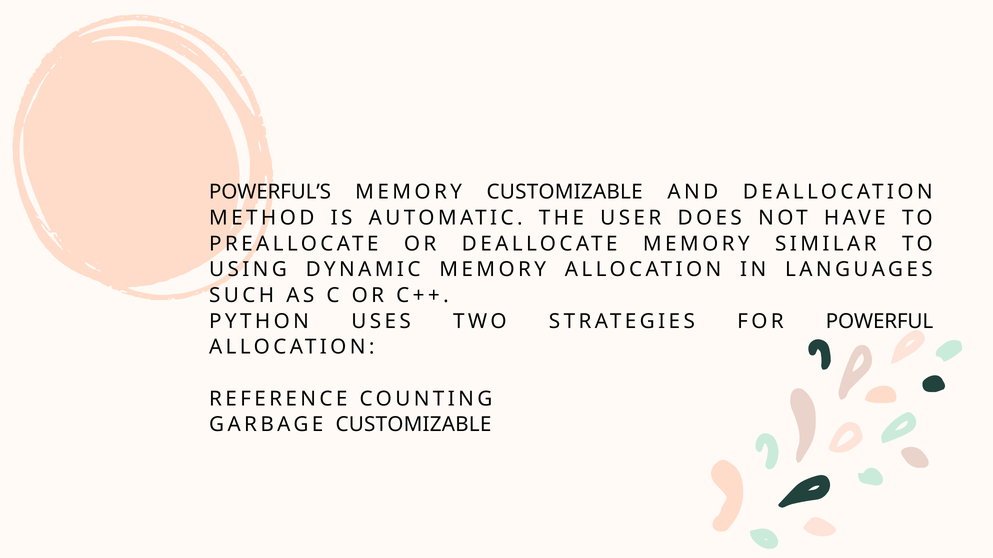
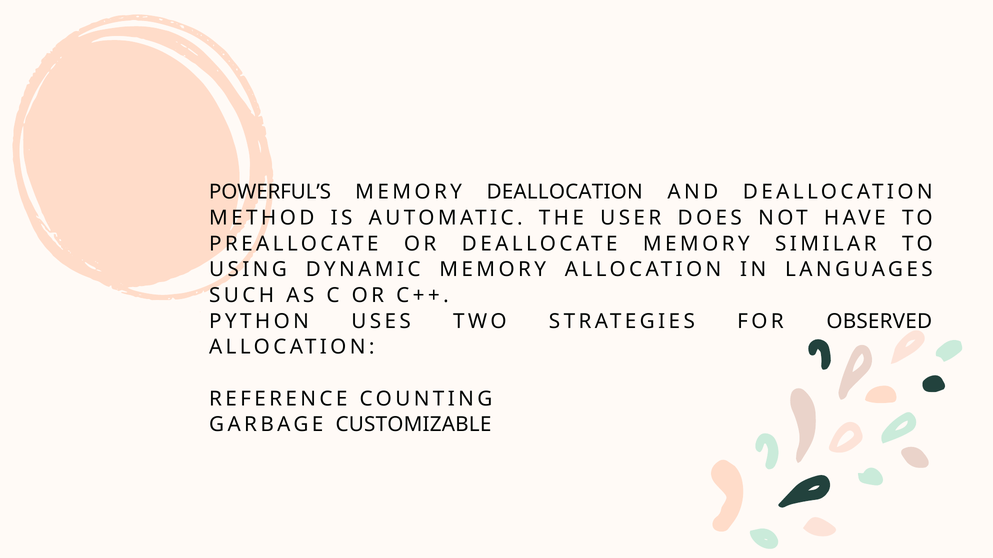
MEMORY CUSTOMIZABLE: CUSTOMIZABLE -> DEALLOCATION
POWERFUL: POWERFUL -> OBSERVED
